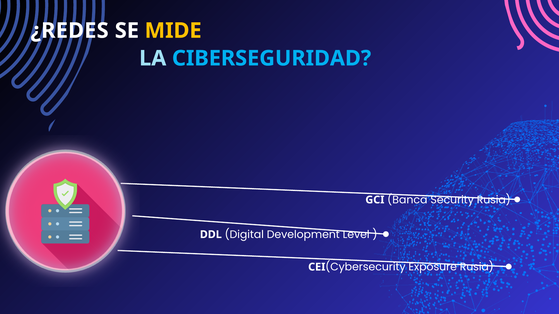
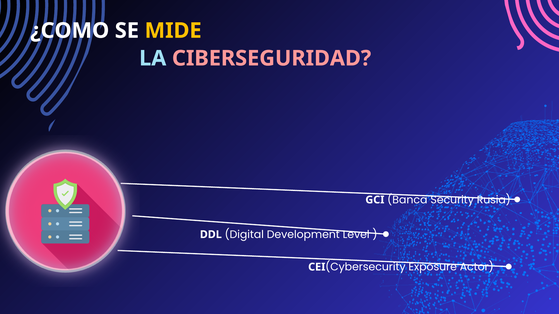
¿REDES: ¿REDES -> ¿COMO
CIBERSEGURIDAD colour: light blue -> pink
Exposure Rusia: Rusia -> Actor
